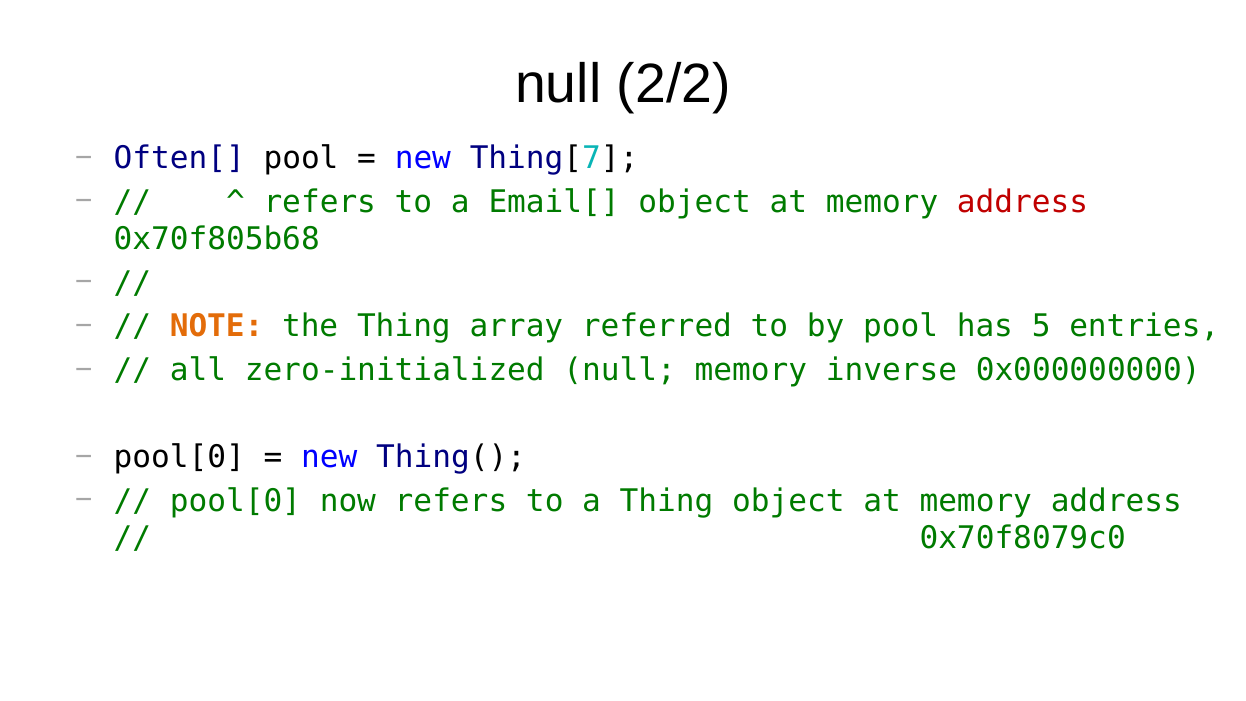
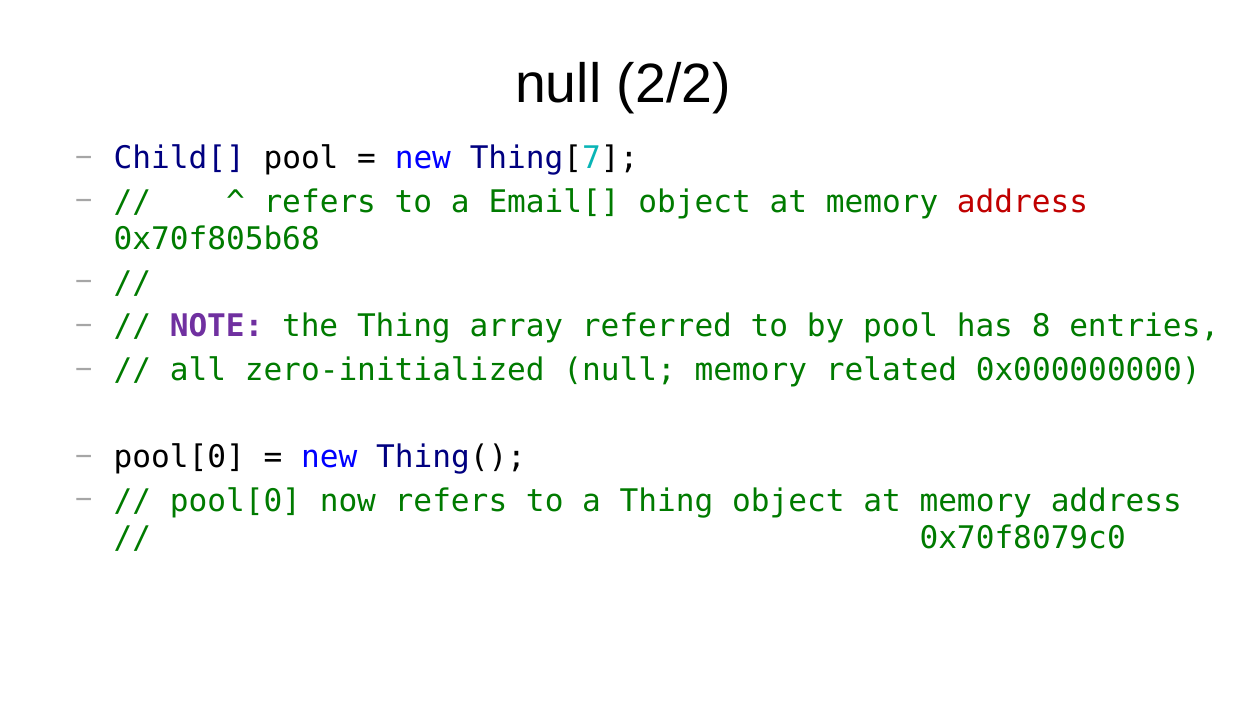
Often[: Often[ -> Child[
NOTE colour: orange -> purple
5: 5 -> 8
inverse: inverse -> related
